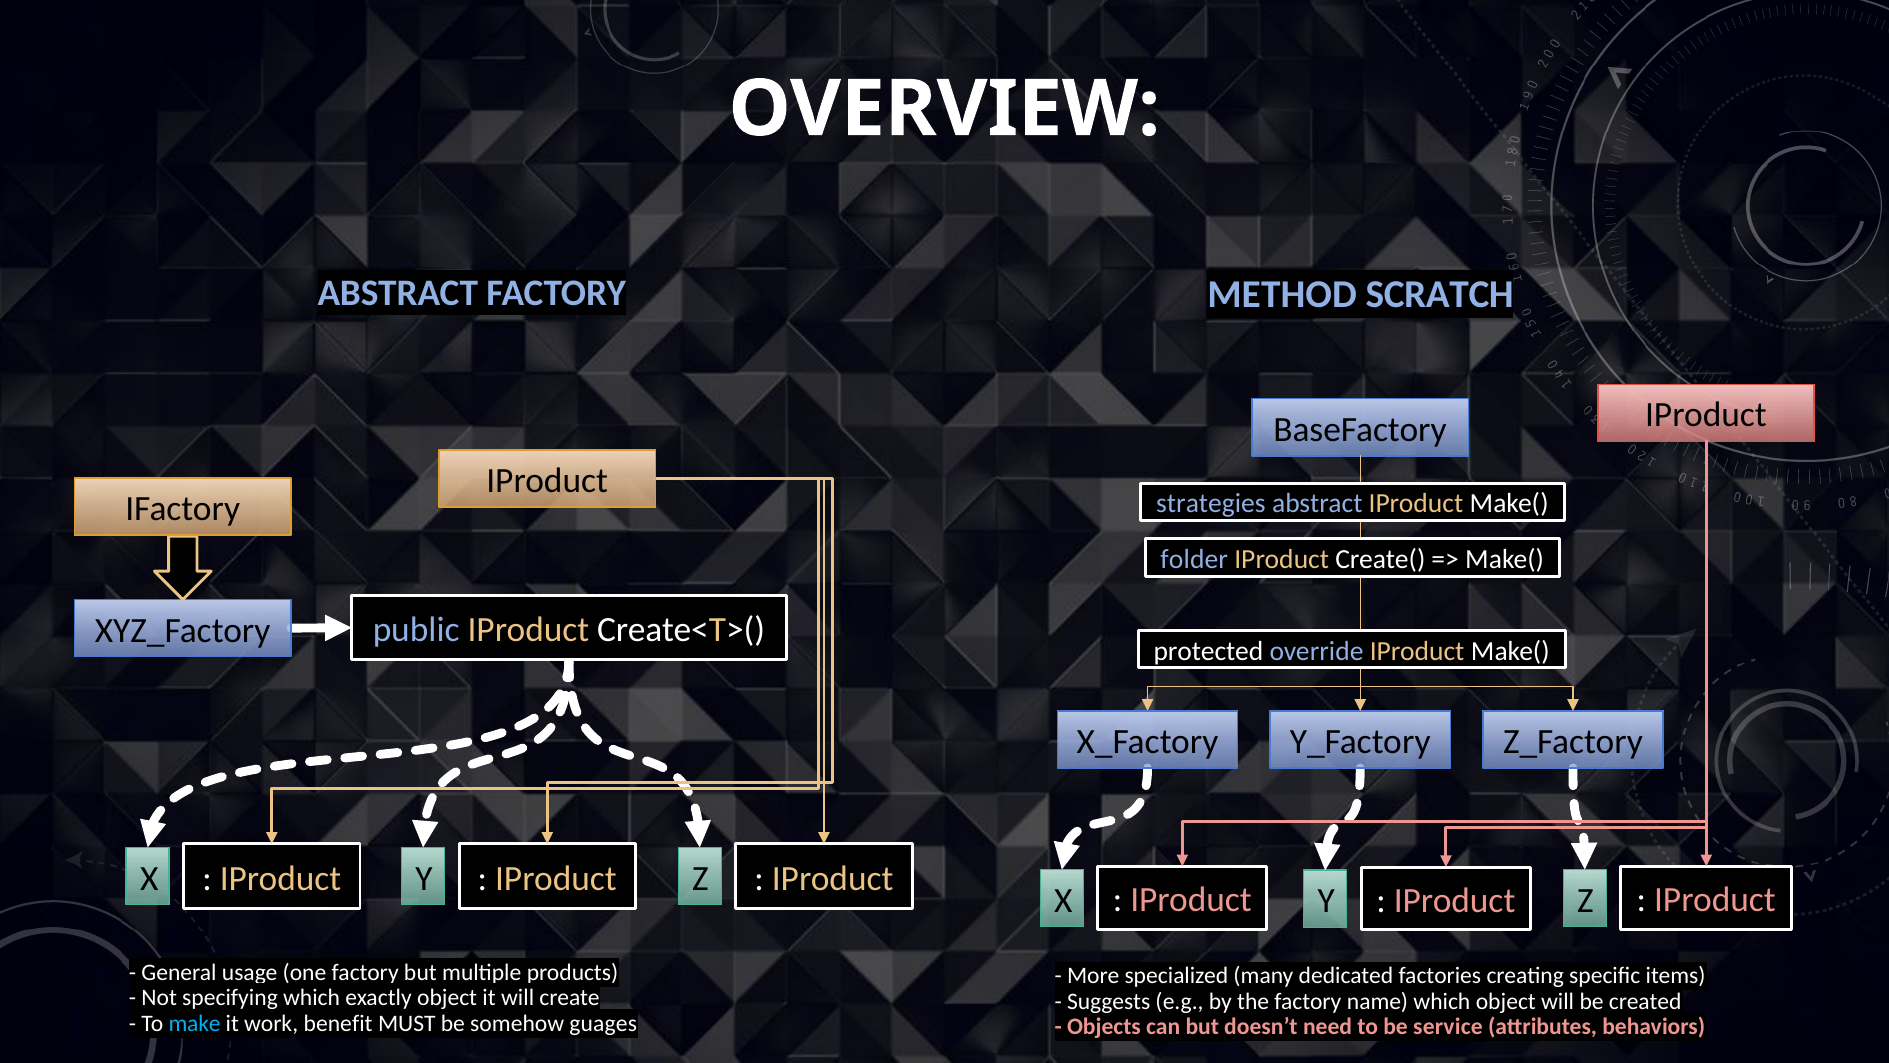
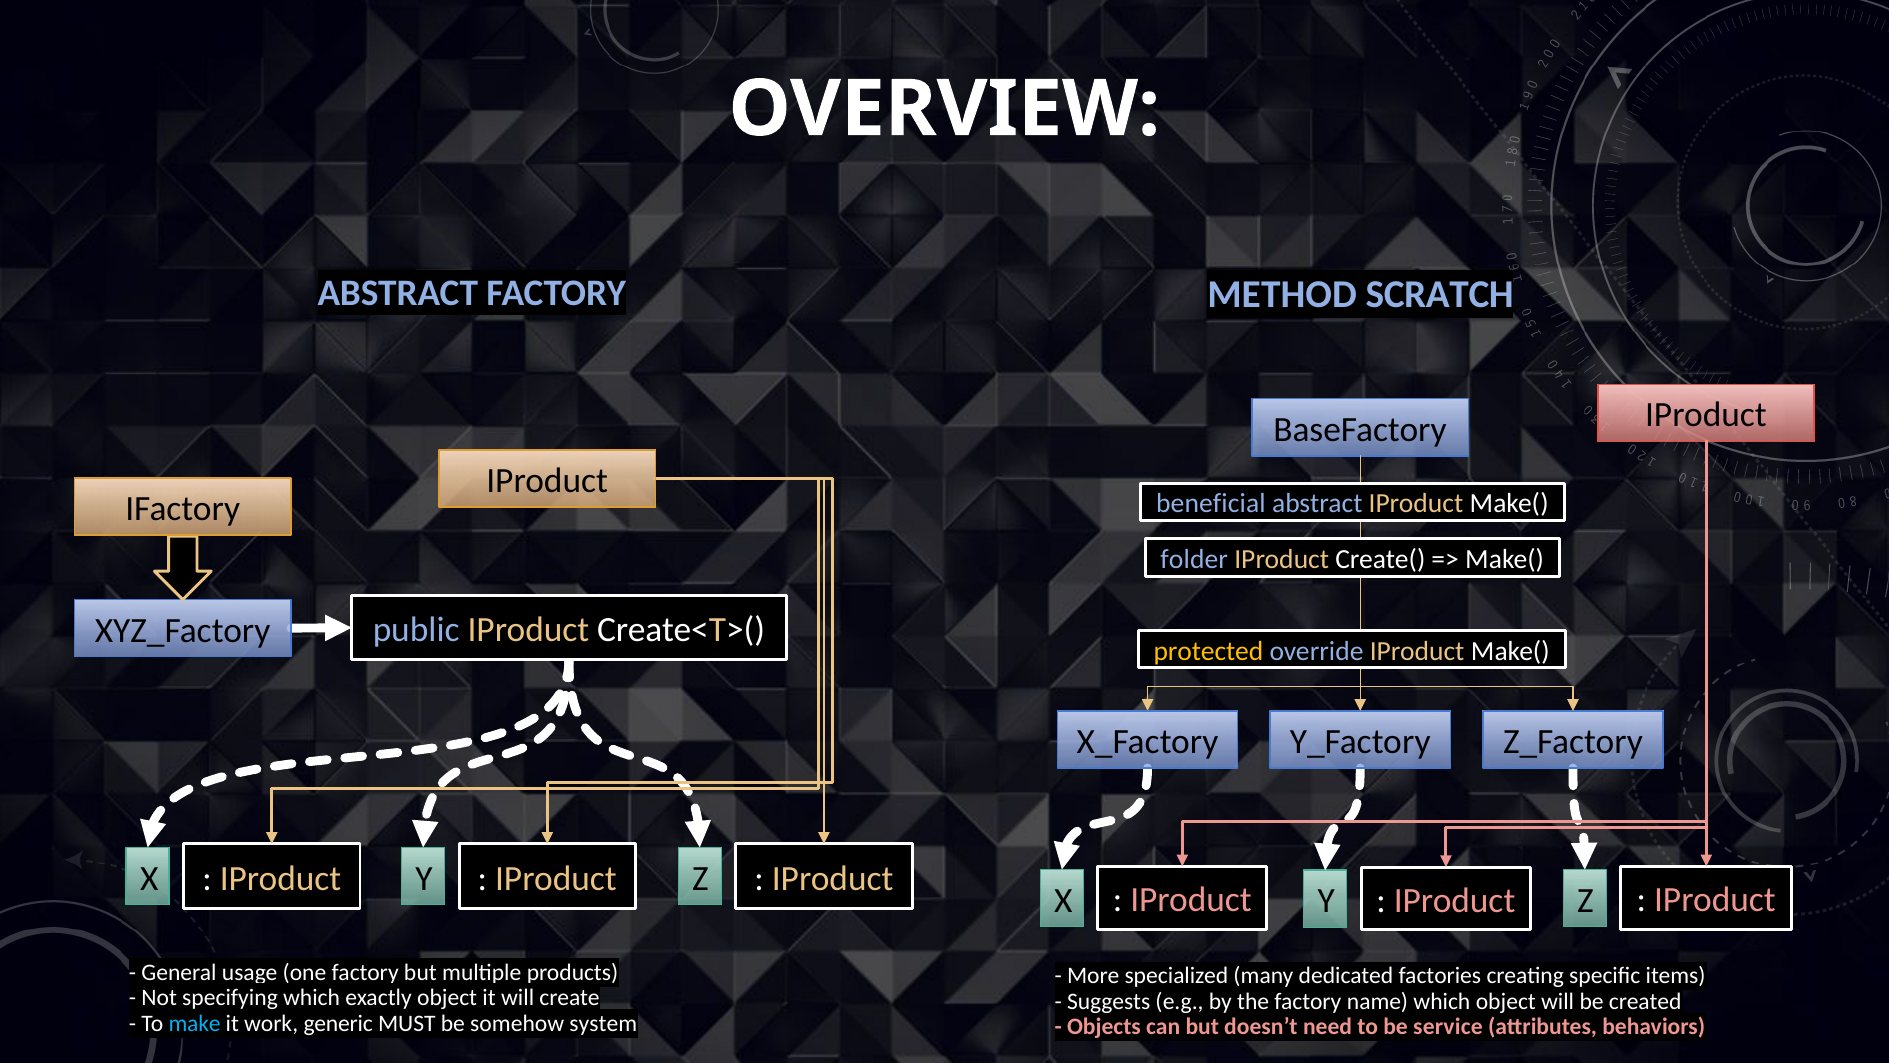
strategies: strategies -> beneficial
protected colour: white -> yellow
benefit: benefit -> generic
guages: guages -> system
